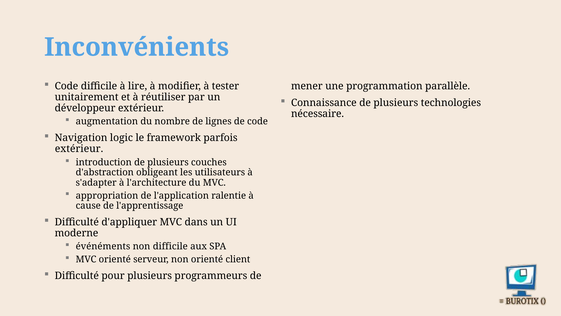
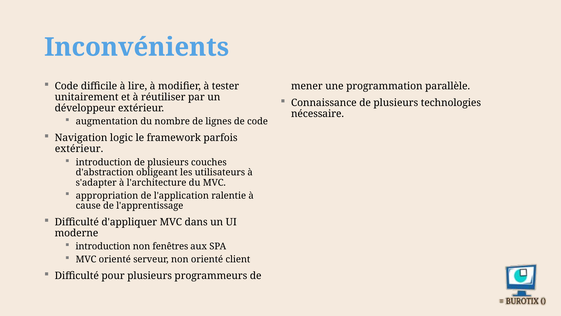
événéments at (103, 246): événéments -> introduction
non difficile: difficile -> fenêtres
